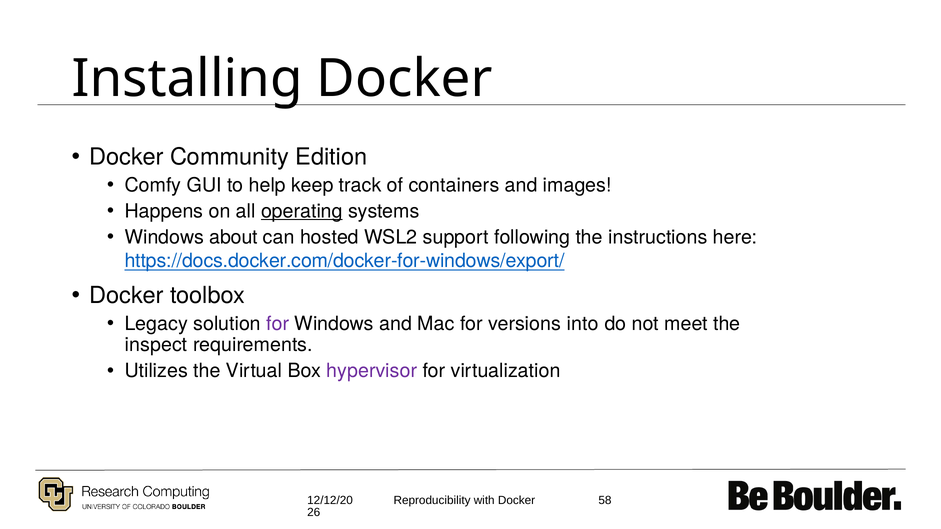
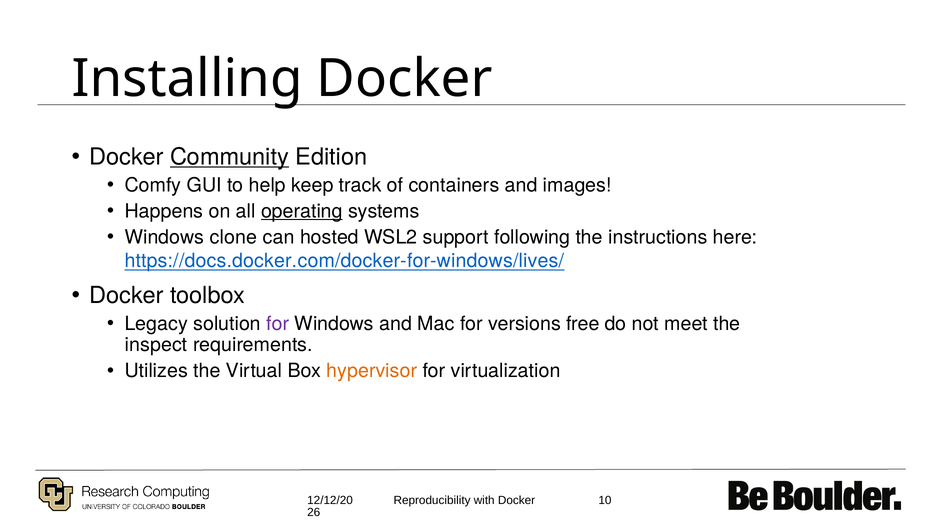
Community underline: none -> present
about: about -> clone
https://docs.docker.com/docker-for-windows/export/: https://docs.docker.com/docker-for-windows/export/ -> https://docs.docker.com/docker-for-windows/lives/
into: into -> free
hypervisor colour: purple -> orange
58: 58 -> 10
